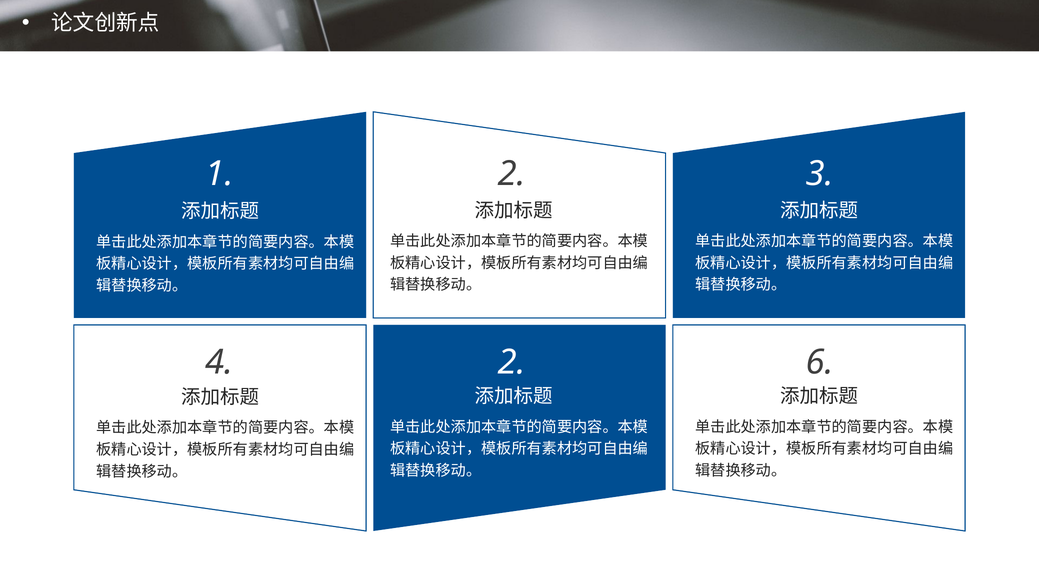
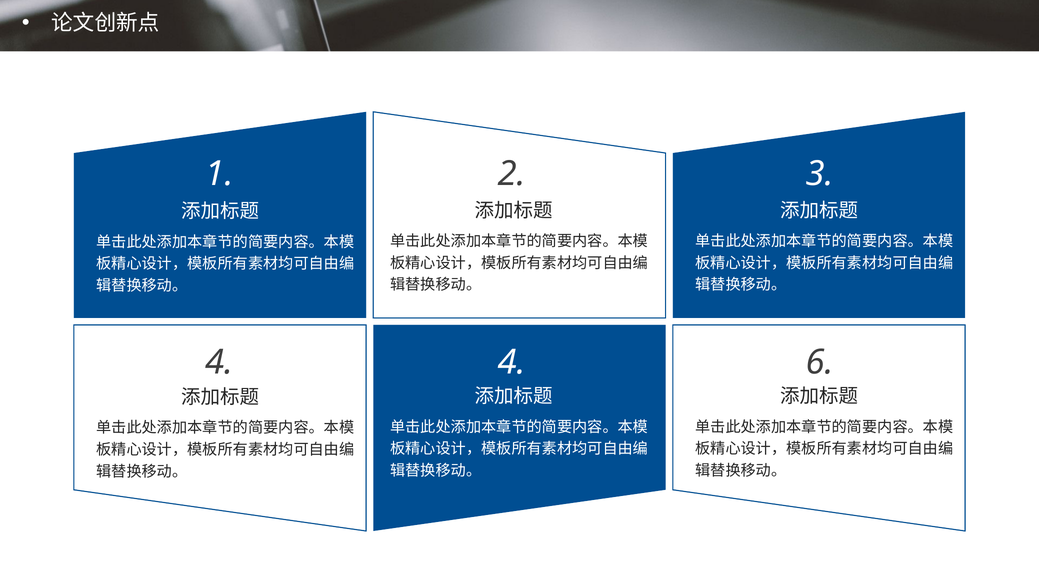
4 2: 2 -> 4
